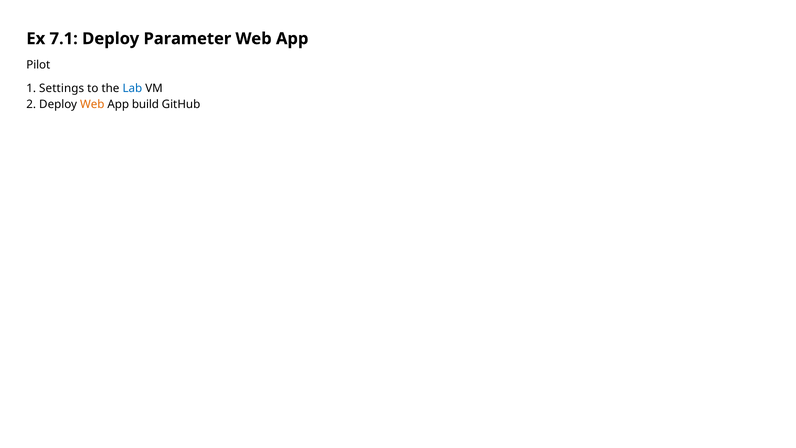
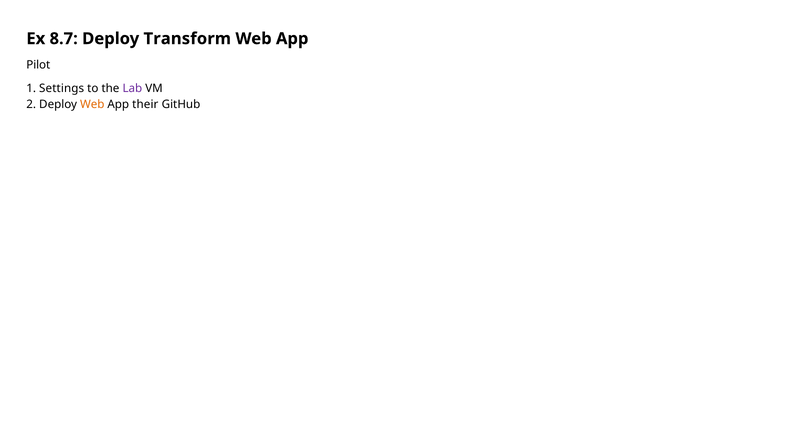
7.1: 7.1 -> 8.7
Parameter: Parameter -> Transform
Lab colour: blue -> purple
build: build -> their
